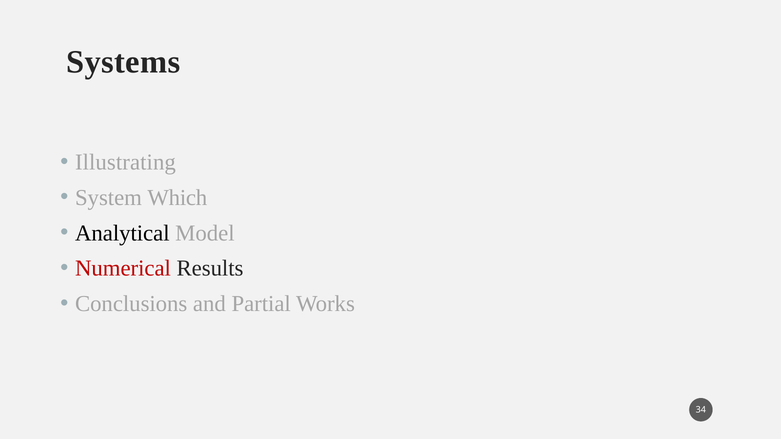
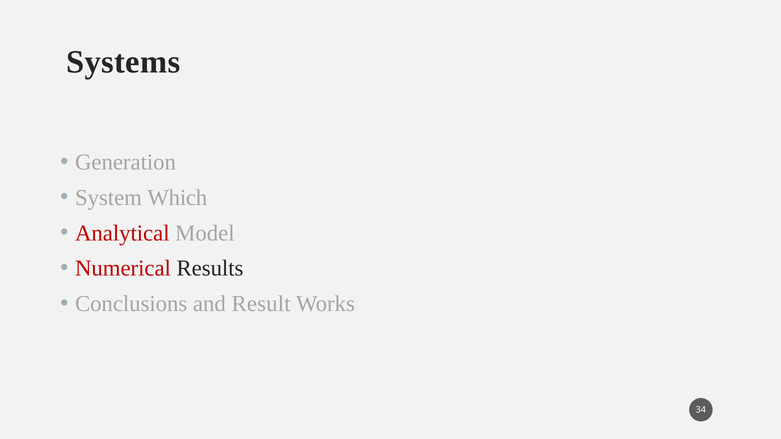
Illustrating: Illustrating -> Generation
Analytical colour: black -> red
Partial: Partial -> Result
